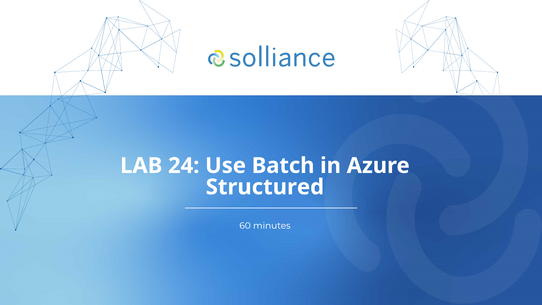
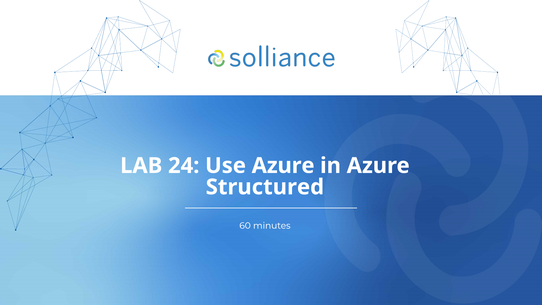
Use Batch: Batch -> Azure
